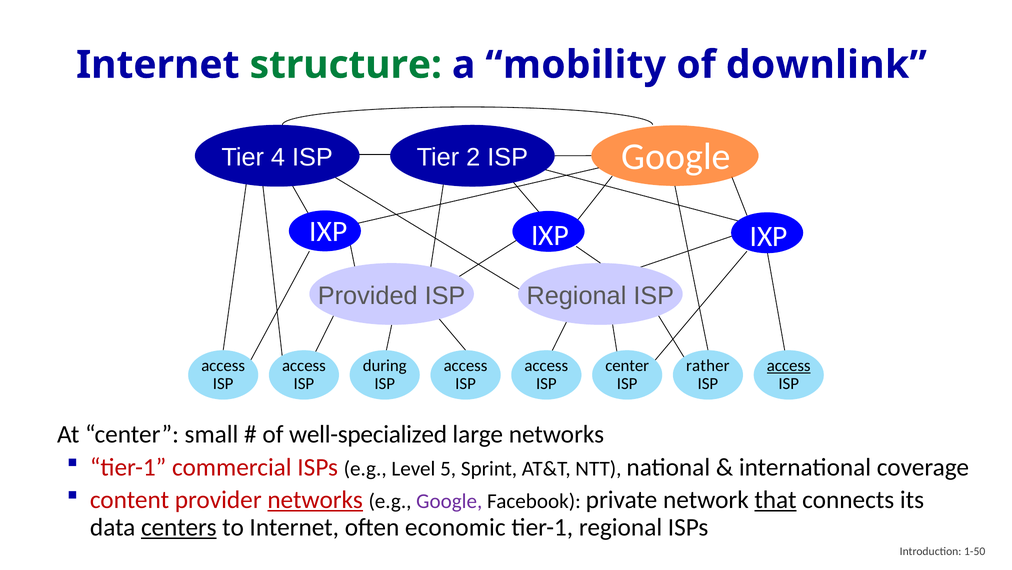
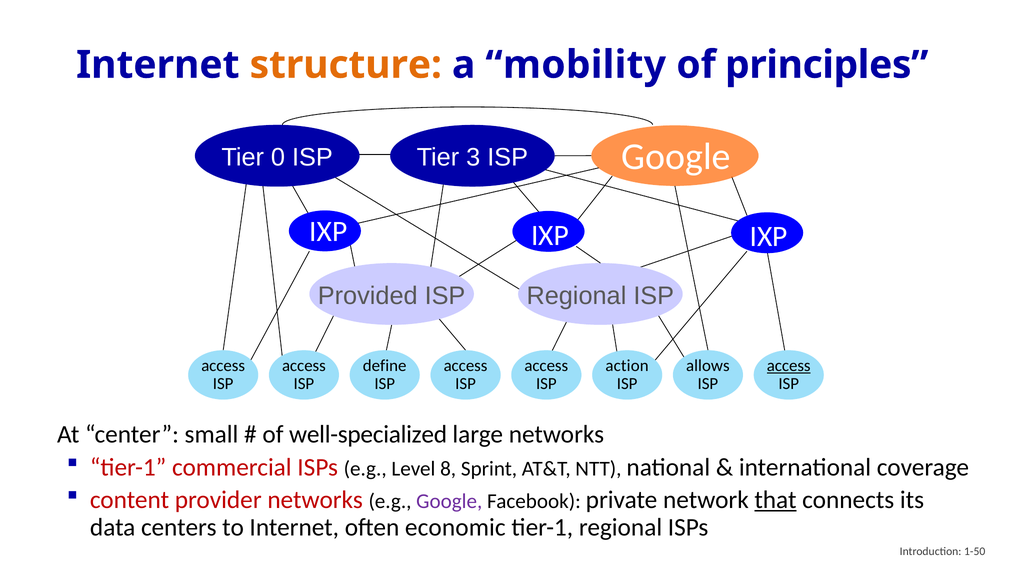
structure colour: green -> orange
downlink: downlink -> principles
4: 4 -> 0
2: 2 -> 3
during: during -> define
center at (627, 365): center -> action
rather: rather -> allows
5: 5 -> 8
networks at (315, 499) underline: present -> none
centers underline: present -> none
